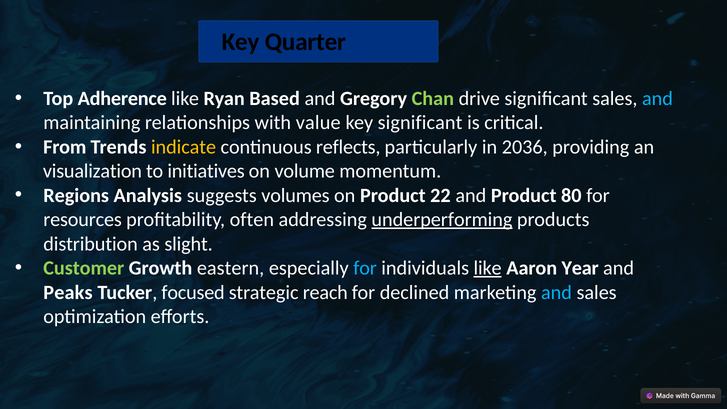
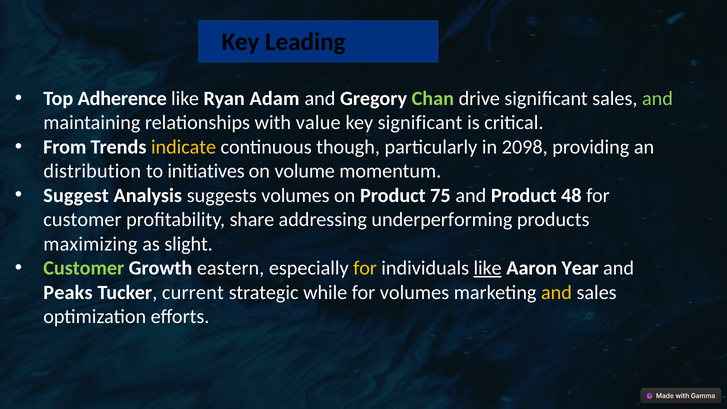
Quarter: Quarter -> Leading
Based: Based -> Adam
and at (657, 98) colour: light blue -> light green
reflects: reflects -> though
2036: 2036 -> 2098
visualization: visualization -> distribution
Regions: Regions -> Suggest
22: 22 -> 75
80: 80 -> 48
resources at (83, 220): resources -> customer
often: often -> share
underperforming underline: present -> none
distribution: distribution -> maximizing
for at (365, 268) colour: light blue -> yellow
focused: focused -> current
reach: reach -> while
for declined: declined -> volumes
and at (556, 292) colour: light blue -> yellow
